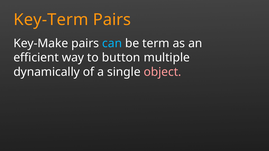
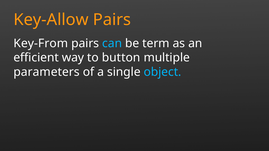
Key-Term: Key-Term -> Key-Allow
Key-Make: Key-Make -> Key-From
dynamically: dynamically -> parameters
object colour: pink -> light blue
